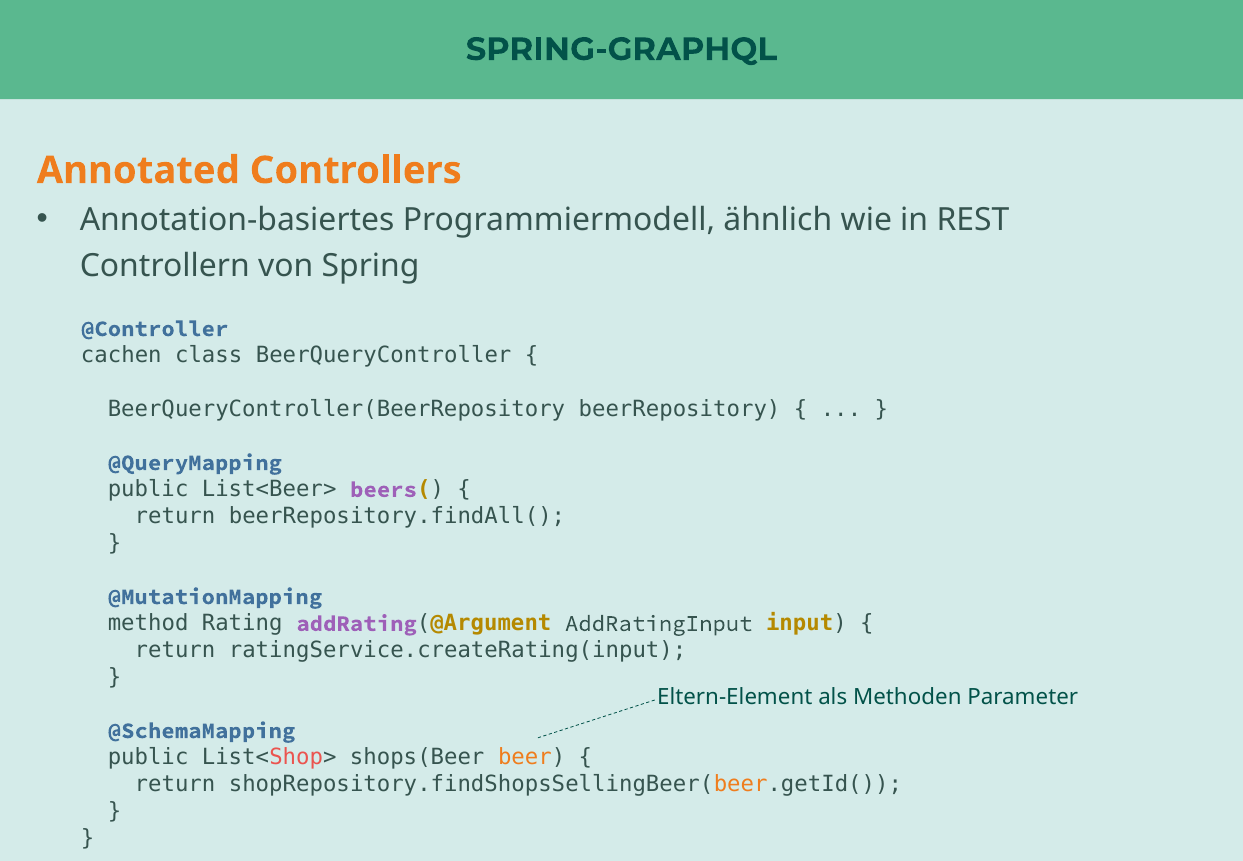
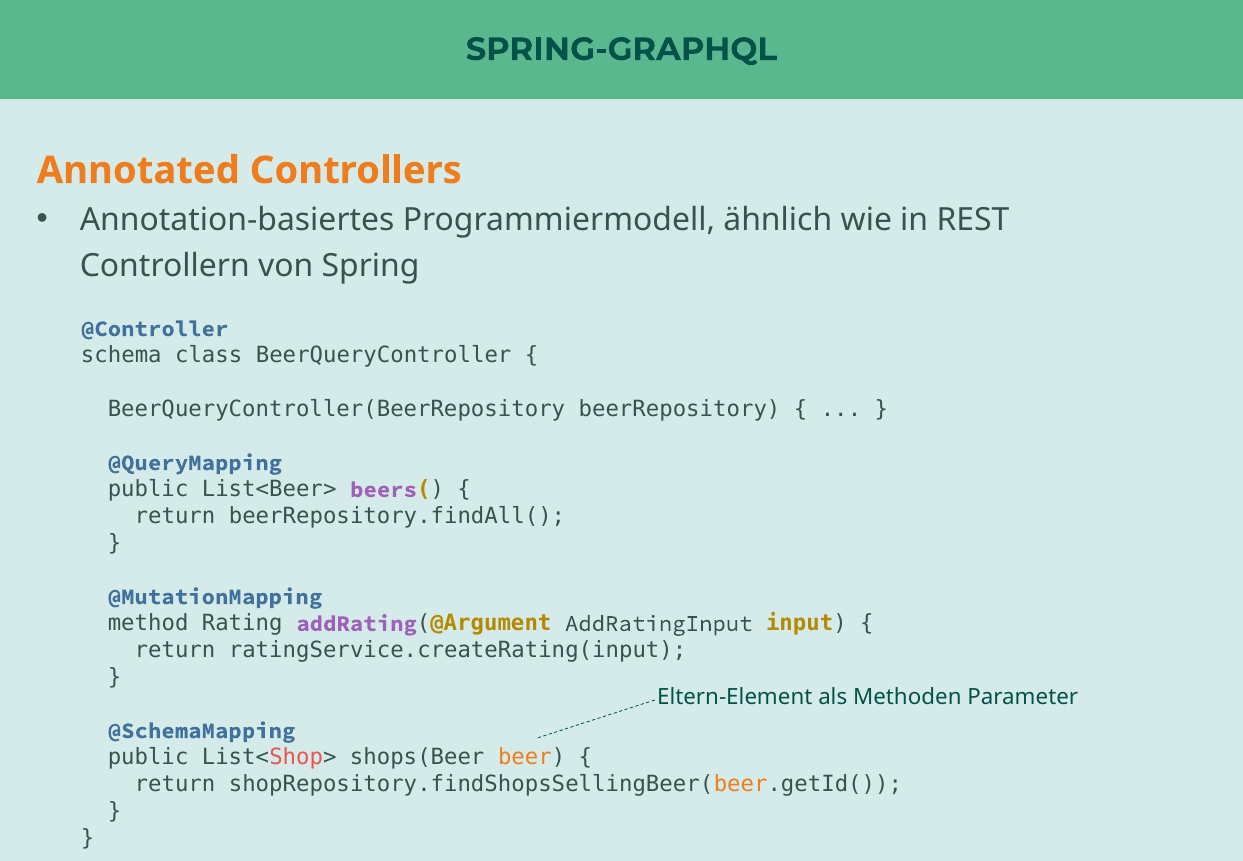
cachen: cachen -> schema
